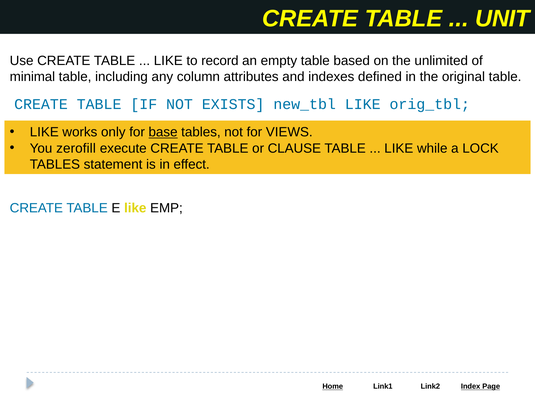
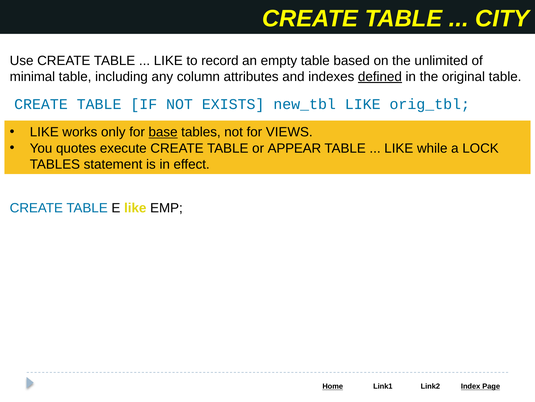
UNIT: UNIT -> CITY
defined underline: none -> present
zerofill: zerofill -> quotes
CLAUSE: CLAUSE -> APPEAR
